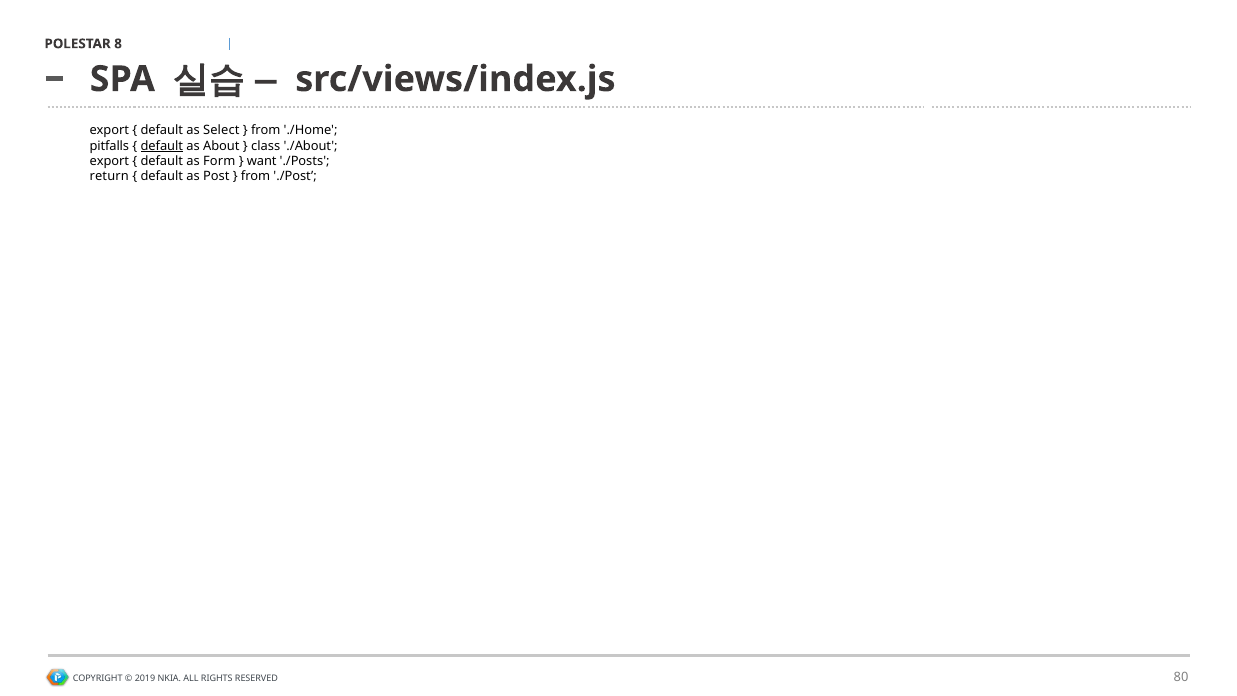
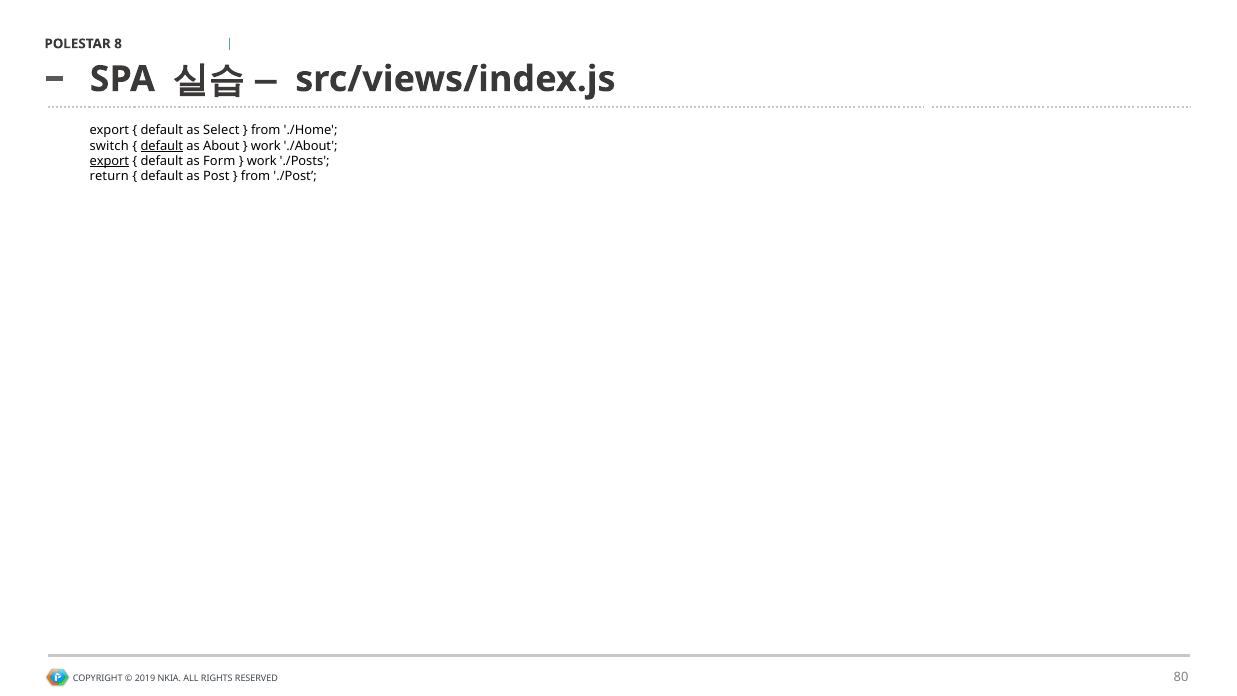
pitfalls: pitfalls -> switch
class at (266, 146): class -> work
export at (109, 161) underline: none -> present
want at (262, 161): want -> work
